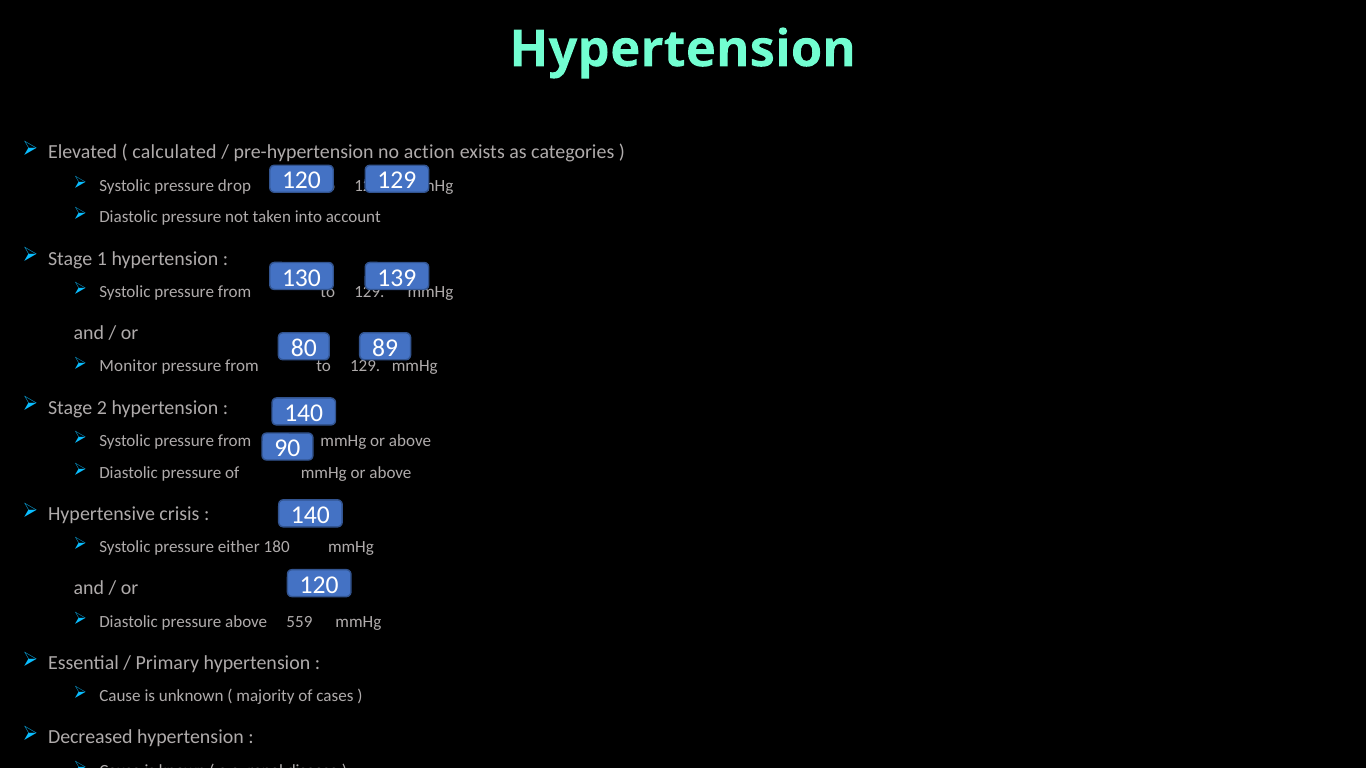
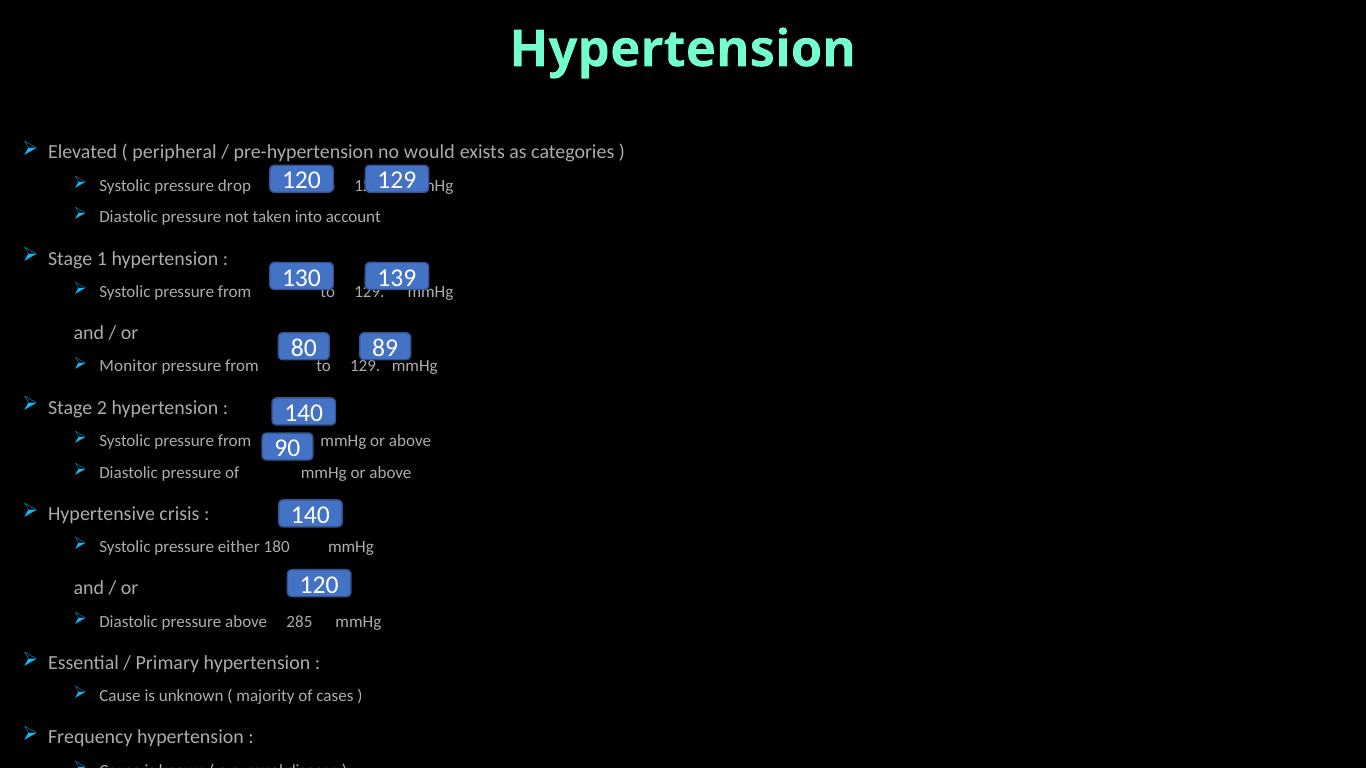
calculated: calculated -> peripheral
action: action -> would
559: 559 -> 285
Decreased: Decreased -> Frequency
